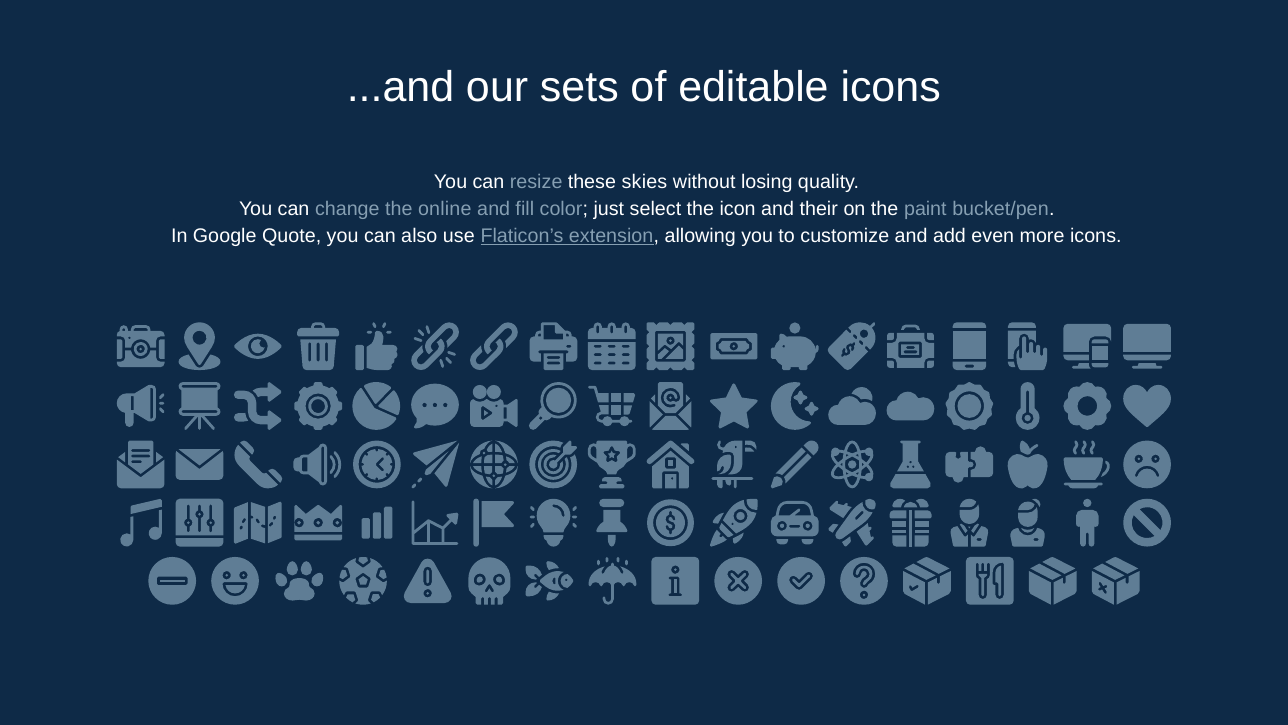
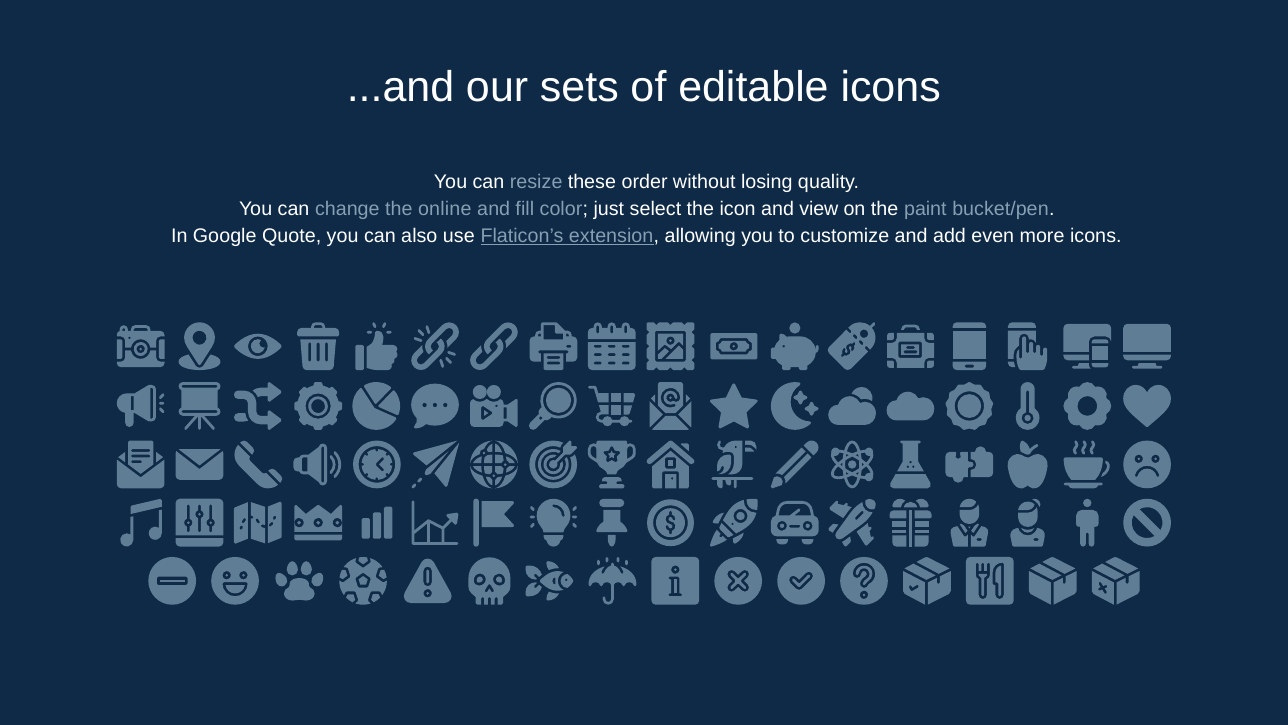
skies: skies -> order
their: their -> view
